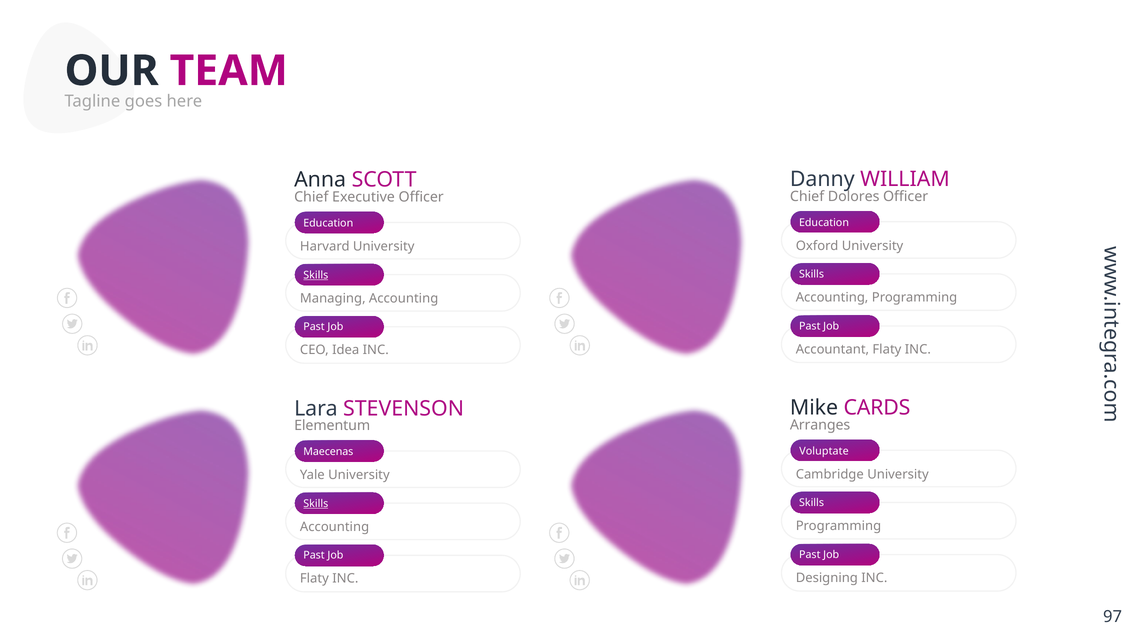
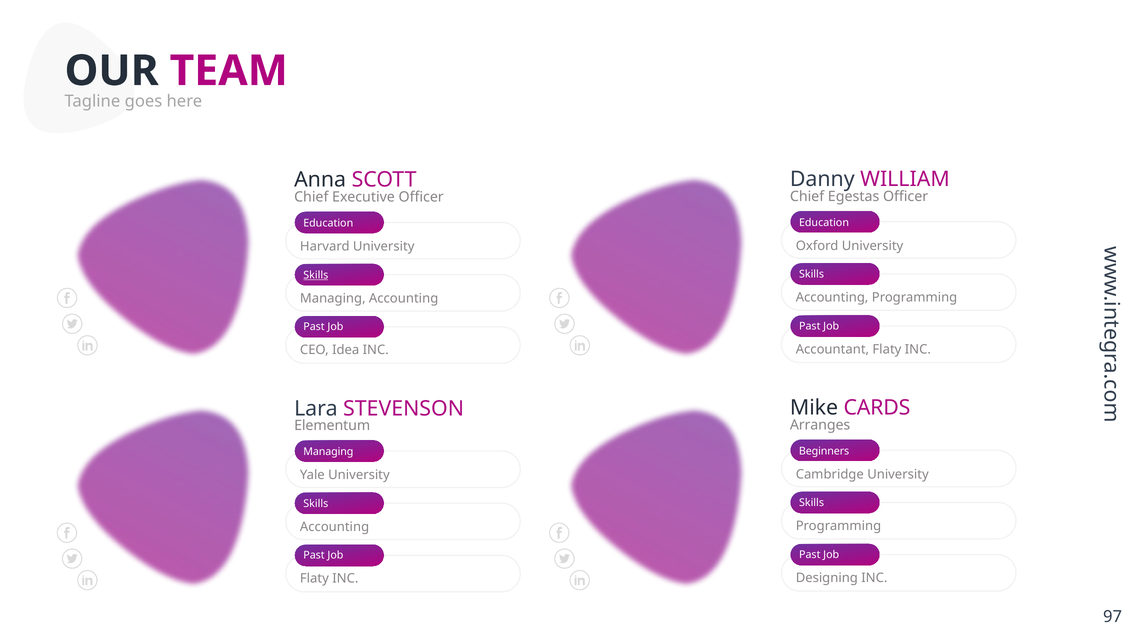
Dolores: Dolores -> Egestas
Voluptate: Voluptate -> Beginners
Maecenas at (328, 452): Maecenas -> Managing
Skills at (316, 503) underline: present -> none
